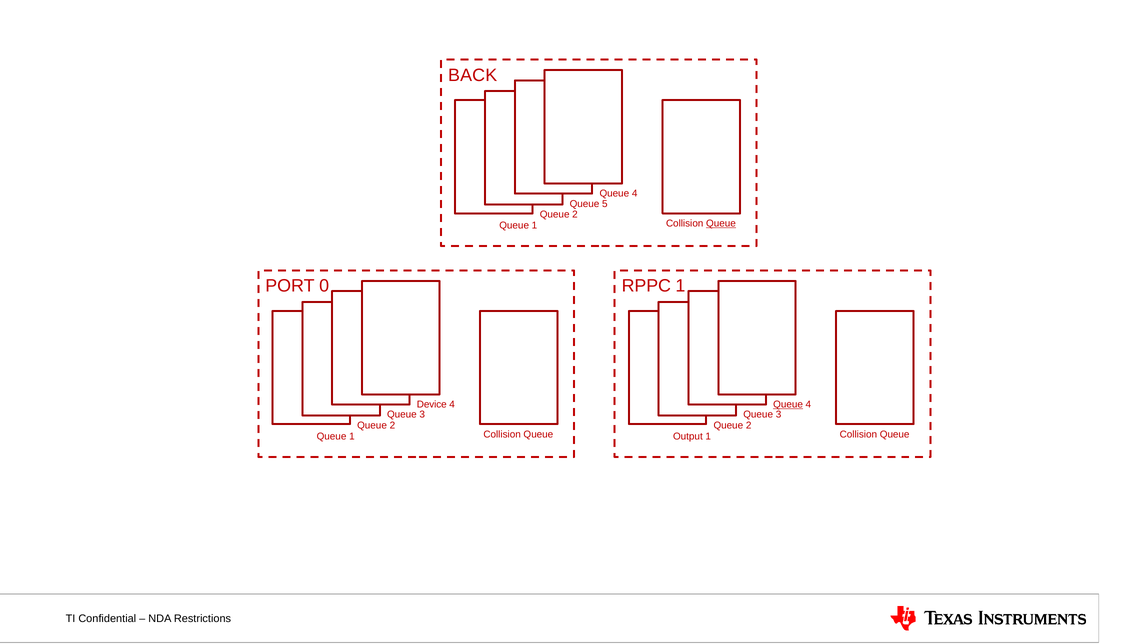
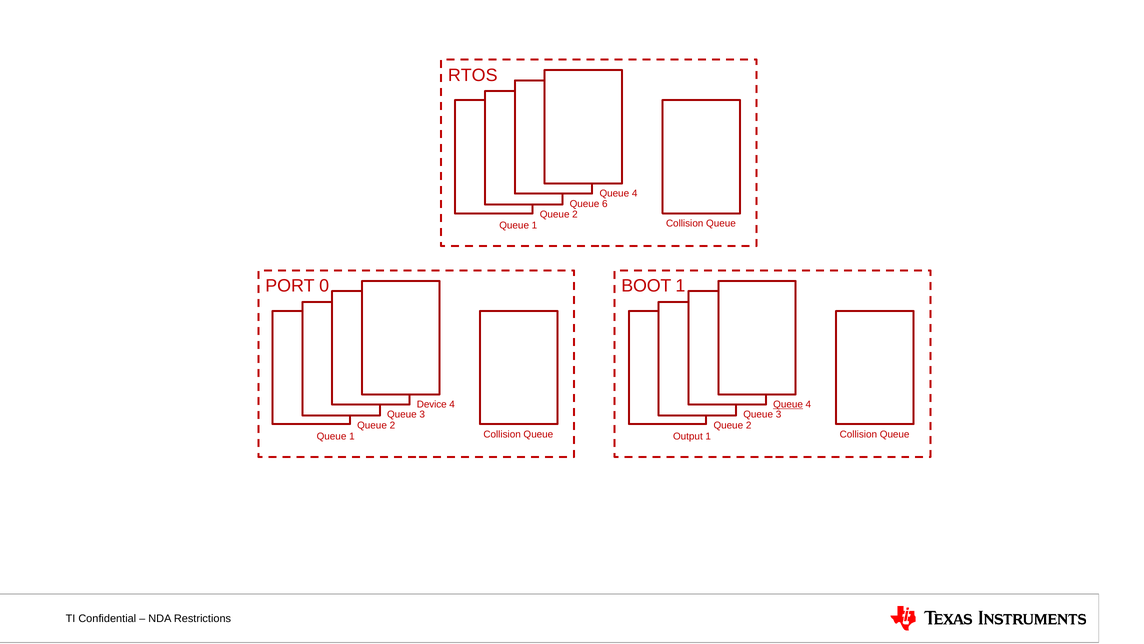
BACK: BACK -> RTOS
5: 5 -> 6
Queue at (721, 223) underline: present -> none
RPPC: RPPC -> BOOT
